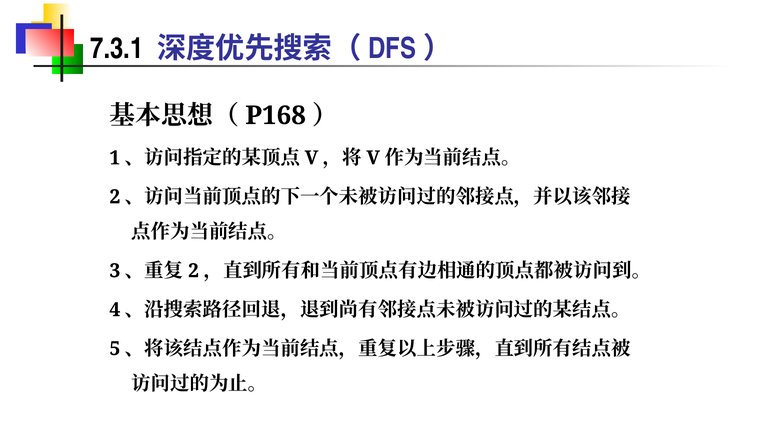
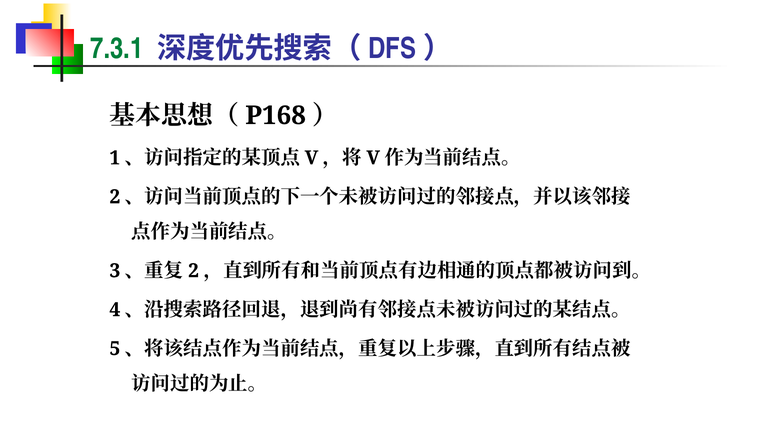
7.3.1 colour: black -> green
